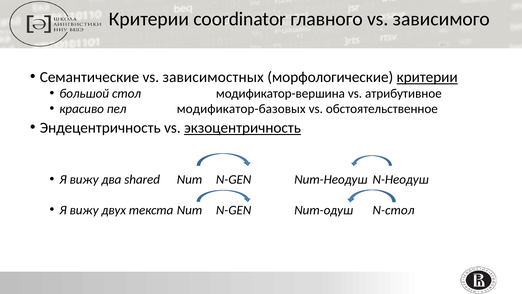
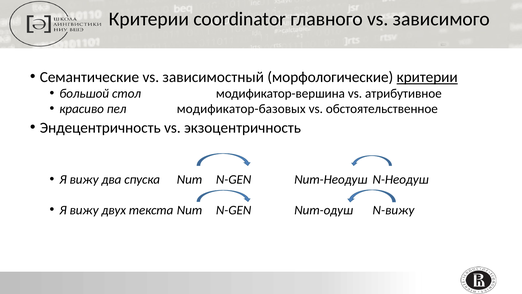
зависимостных: зависимостных -> зависимостный
экзоцентричность underline: present -> none
shared: shared -> спуска
N-стол: N-стол -> N-вижу
